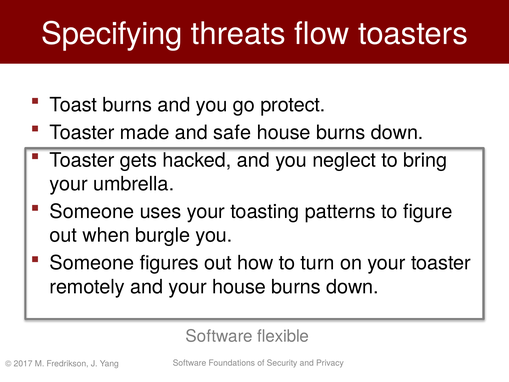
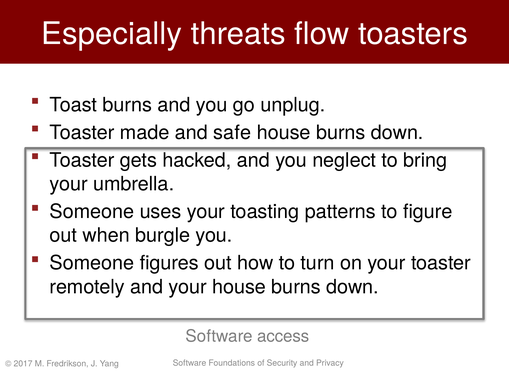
Specifying: Specifying -> Especially
protect: protect -> unplug
flexible: flexible -> access
